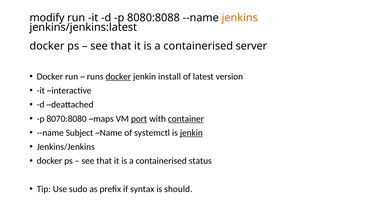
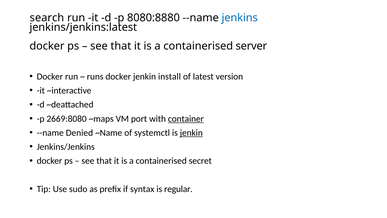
modify: modify -> search
8080:8088: 8080:8088 -> 8080:8880
jenkins colour: orange -> blue
docker at (118, 76) underline: present -> none
8070:8080: 8070:8080 -> 2669:8080
port underline: present -> none
Subject: Subject -> Denied
status: status -> secret
should: should -> regular
